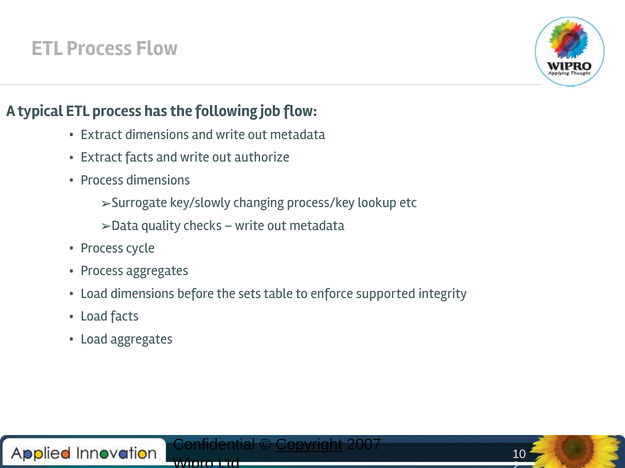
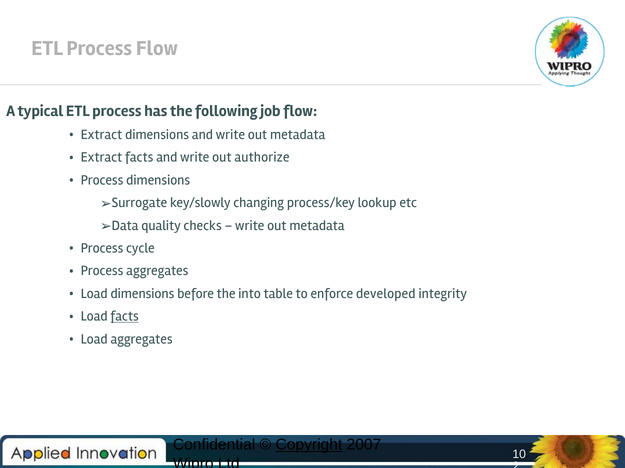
sets: sets -> into
supported: supported -> developed
facts at (125, 317) underline: none -> present
